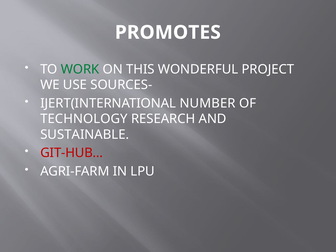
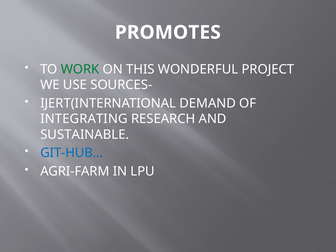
NUMBER: NUMBER -> DEMAND
TECHNOLOGY: TECHNOLOGY -> INTEGRATING
GIT-HUB… colour: red -> blue
